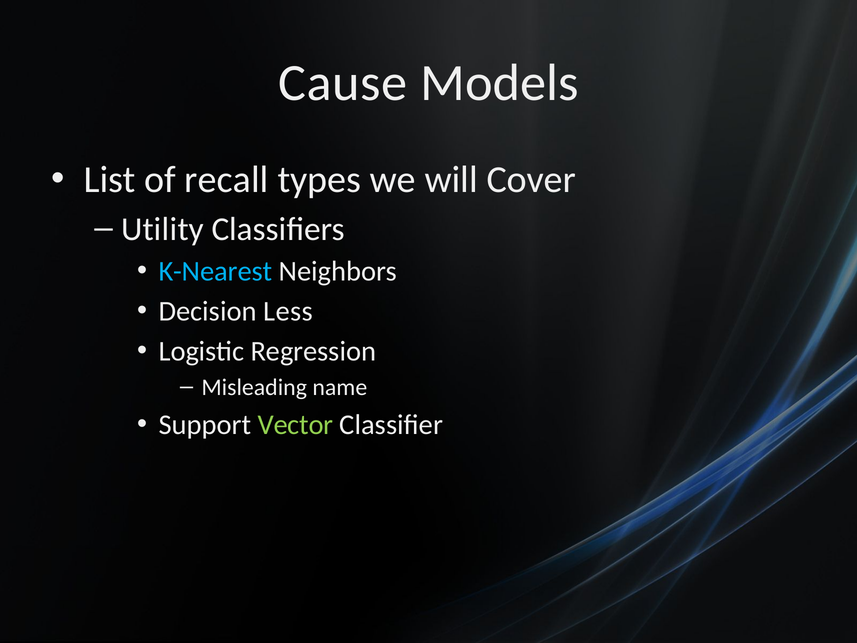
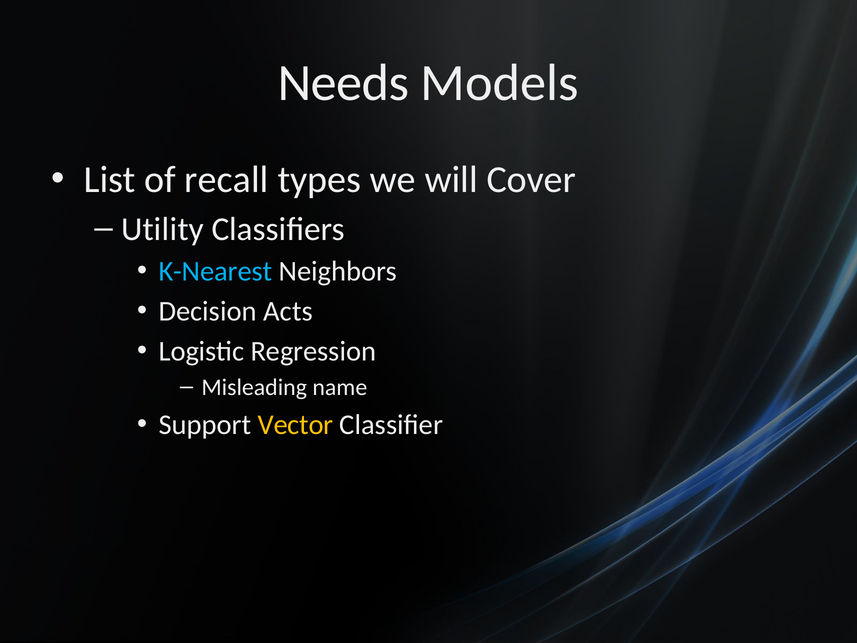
Cause: Cause -> Needs
Less: Less -> Acts
Vector colour: light green -> yellow
